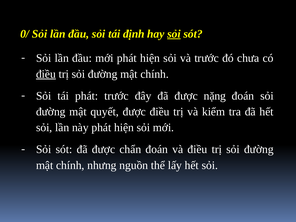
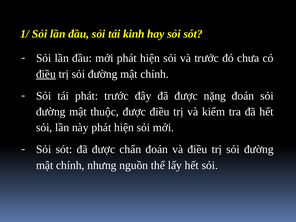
0/: 0/ -> 1/
định: định -> kinh
sỏi at (174, 34) underline: present -> none
quyết: quyết -> thuộc
